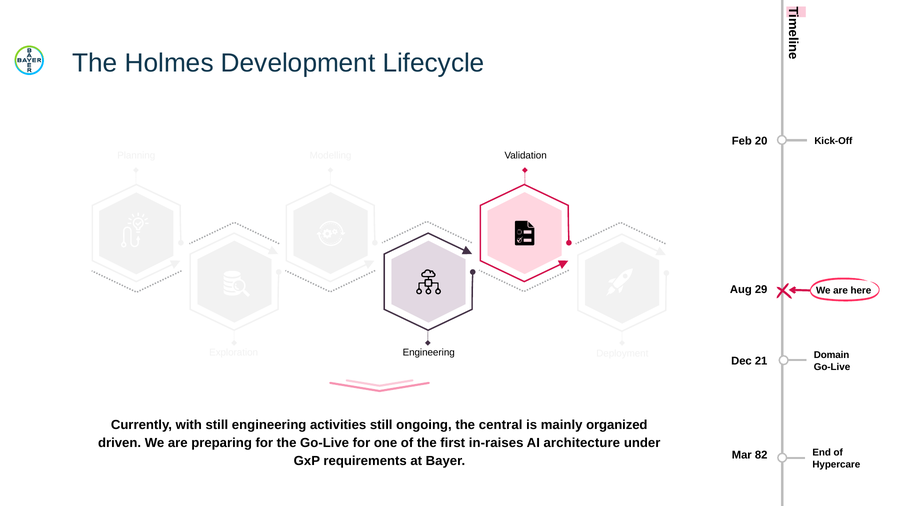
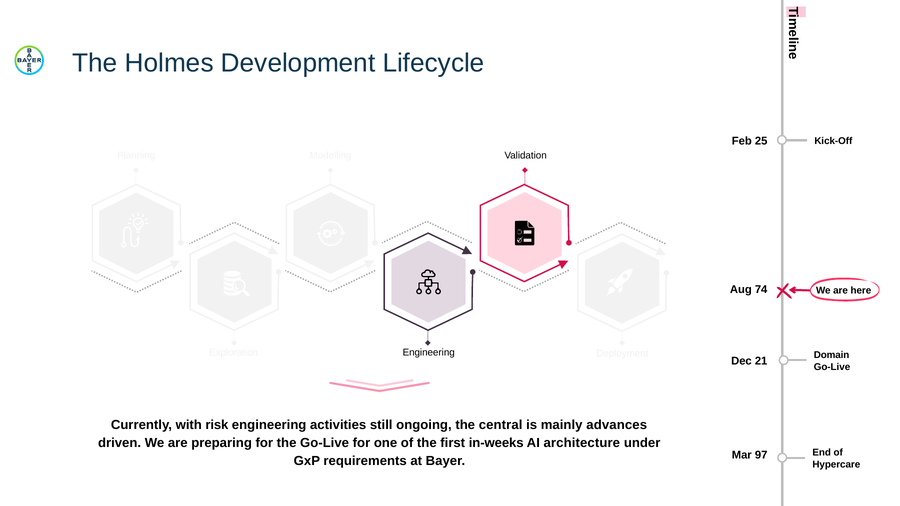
20: 20 -> 25
29: 29 -> 74
with still: still -> risk
organized: organized -> advances
in-raises: in-raises -> in-weeks
82: 82 -> 97
